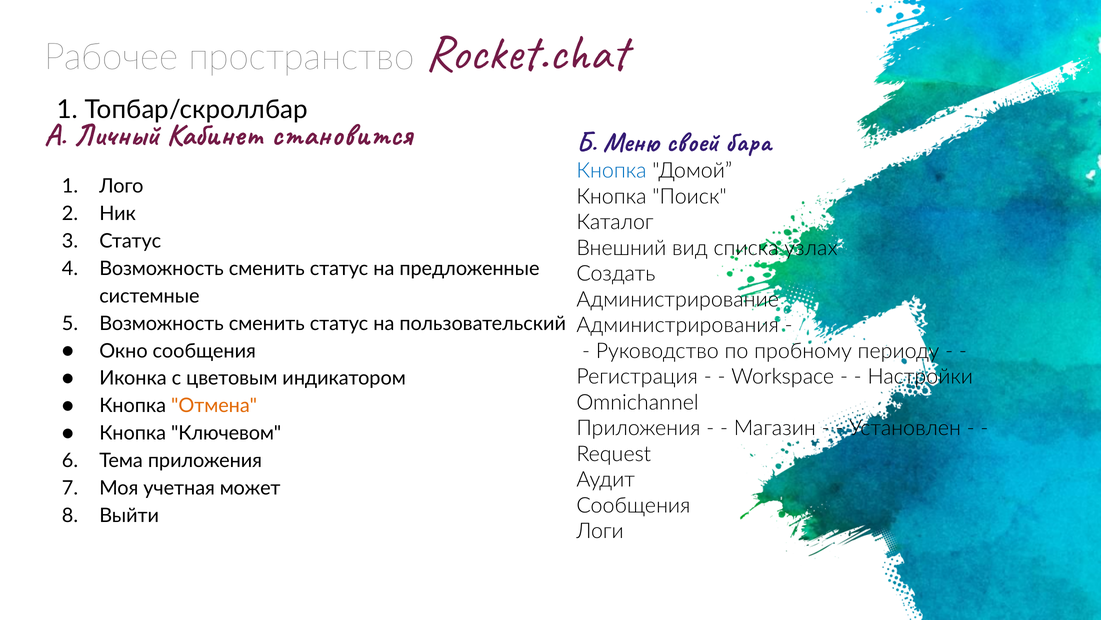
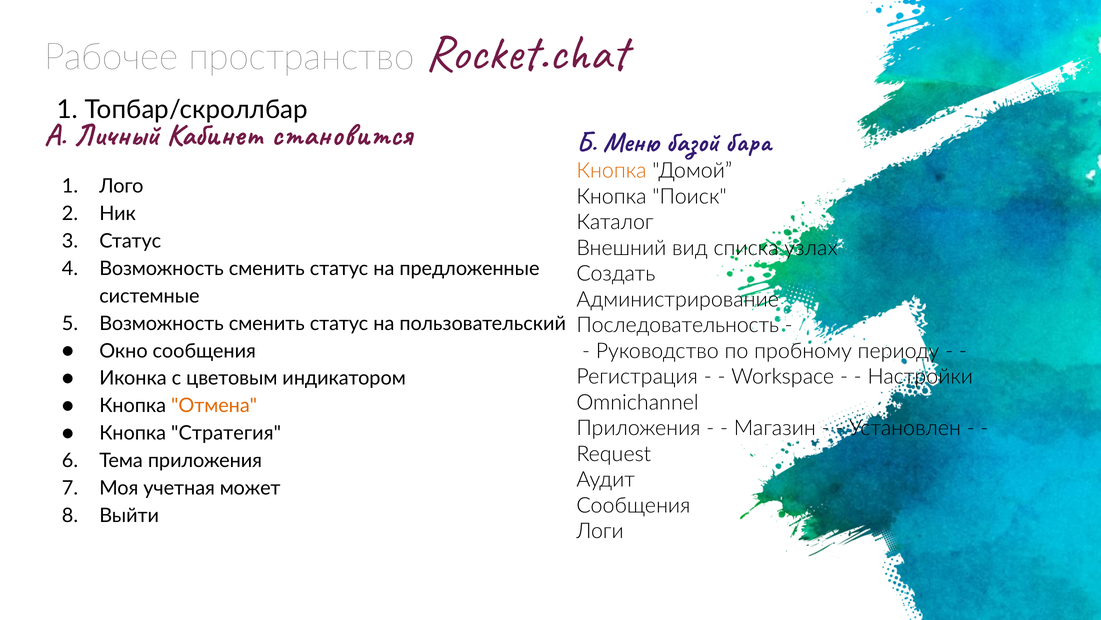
своей: своей -> базой
Кнопка at (611, 171) colour: blue -> orange
Администрирования: Администрирования -> Последовательность
Ключевом: Ключевом -> Стратегия
